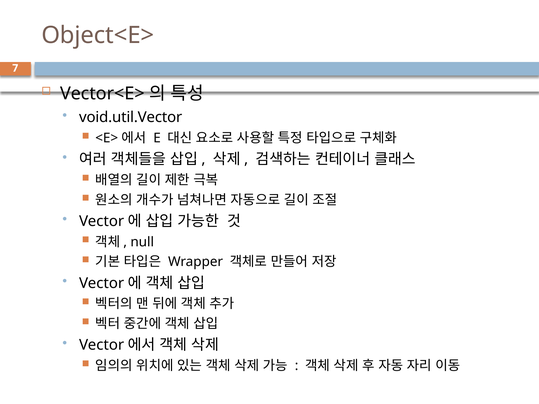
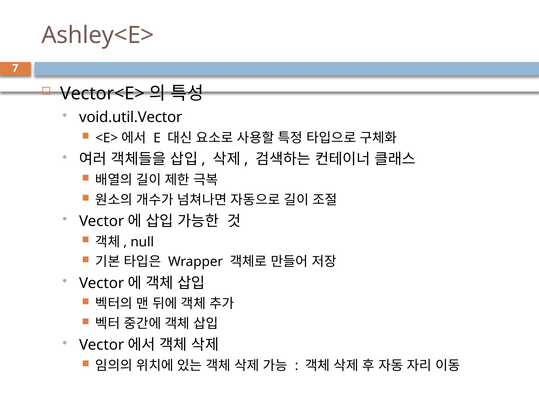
Object<E>: Object<E> -> Ashley<E>
